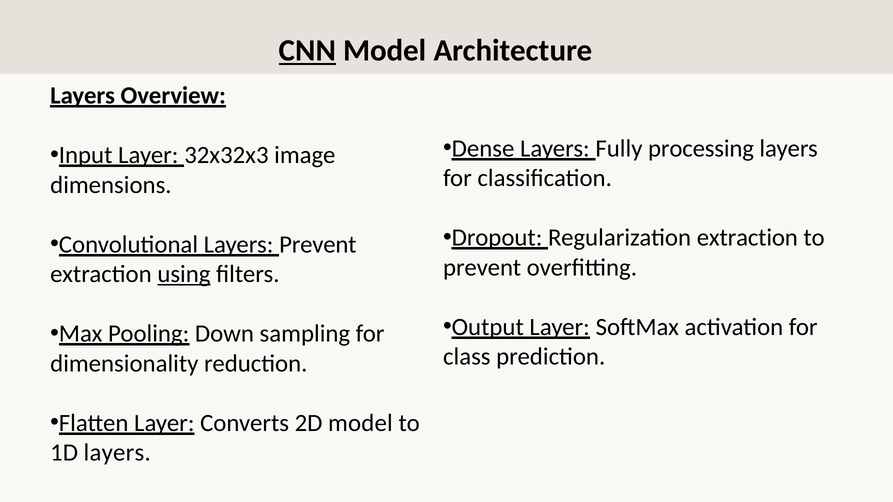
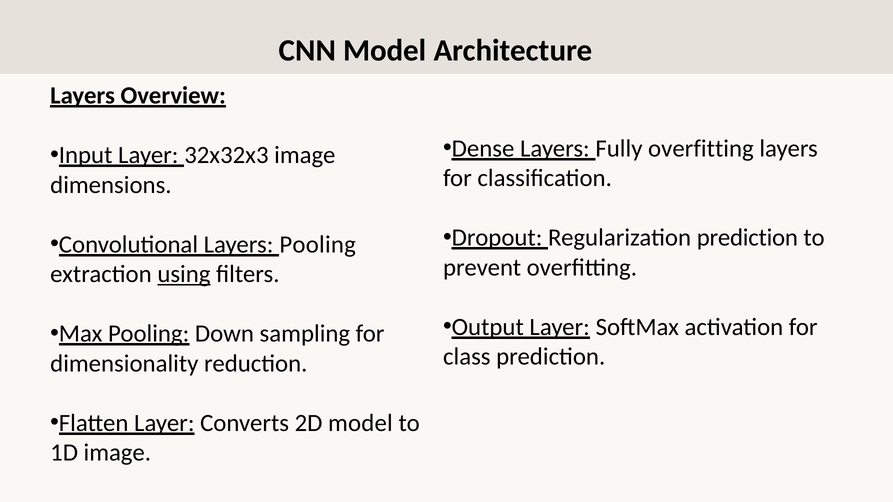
CNN underline: present -> none
Fully processing: processing -> overfitting
Regularization extraction: extraction -> prediction
Prevent at (318, 245): Prevent -> Pooling
1D layers: layers -> image
